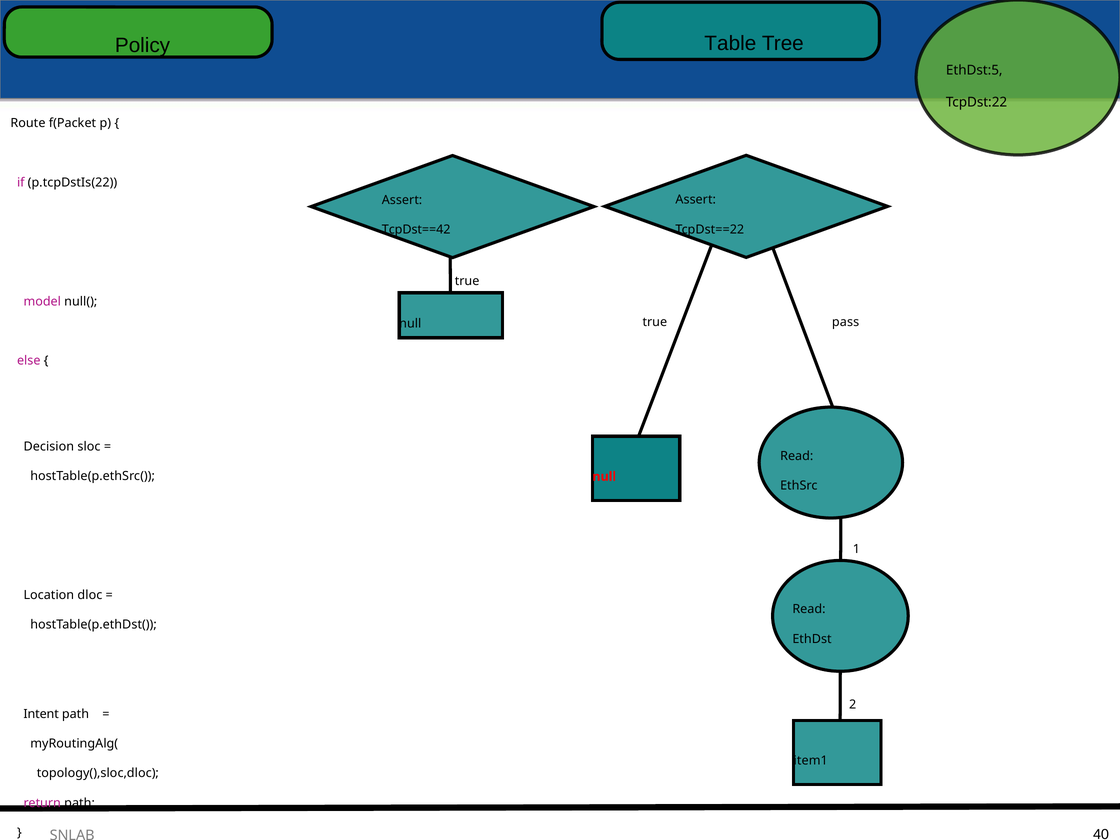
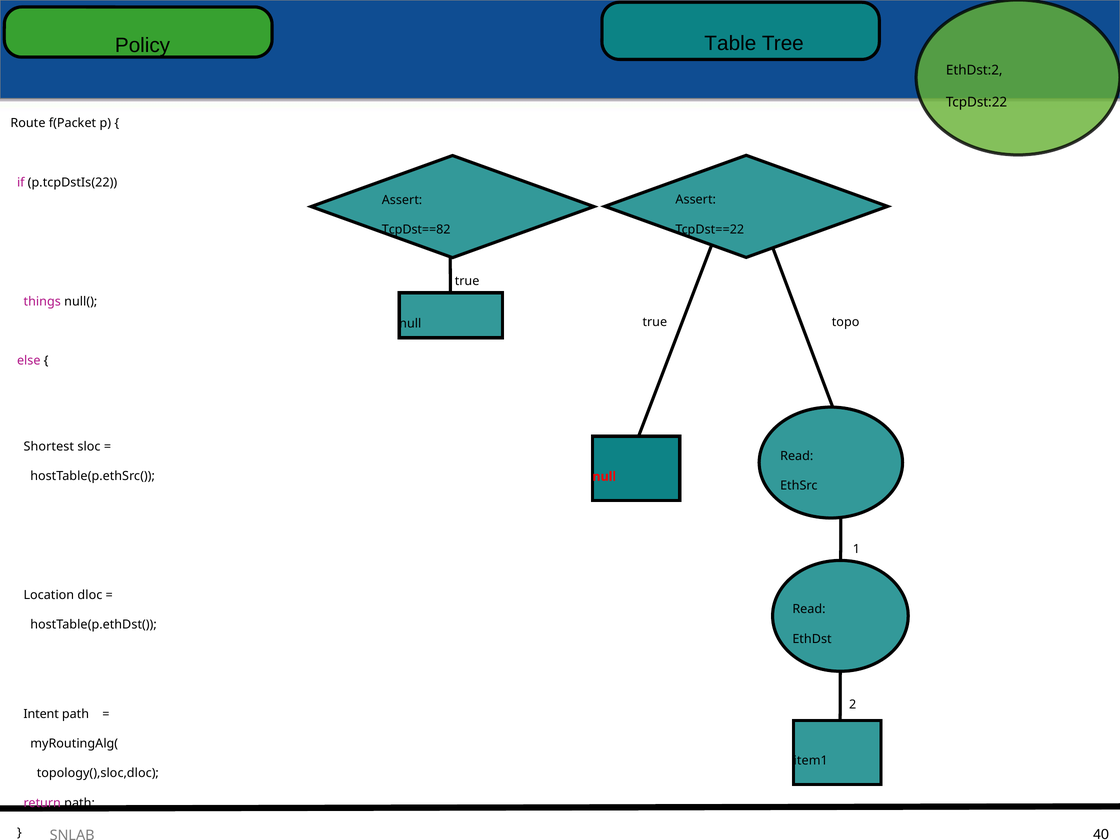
EthDst:5: EthDst:5 -> EthDst:2
TcpDst==42: TcpDst==42 -> TcpDst==82
model: model -> things
pass: pass -> topo
Decision: Decision -> Shortest
